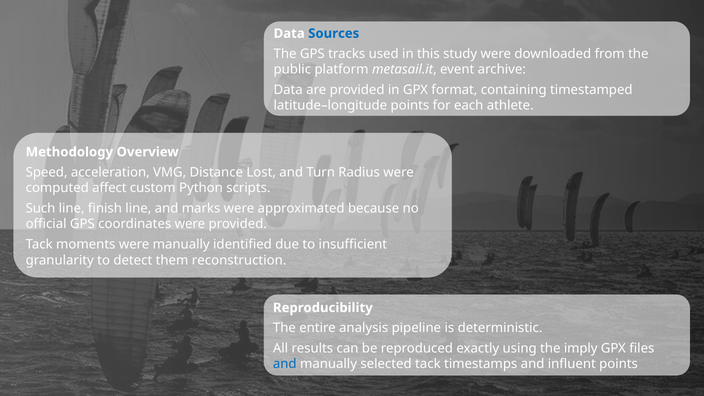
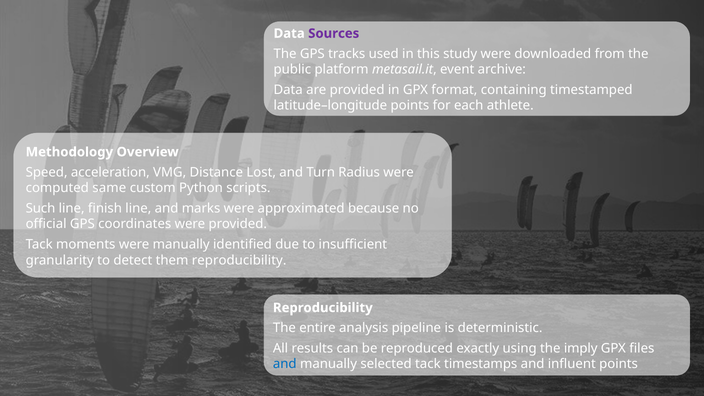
Sources colour: blue -> purple
affect: affect -> same
them reconstruction: reconstruction -> reproducibility
